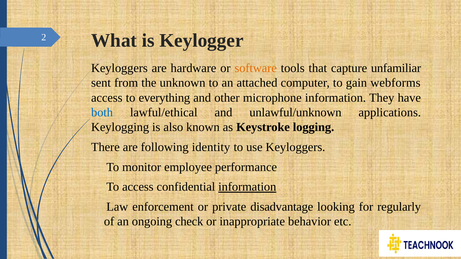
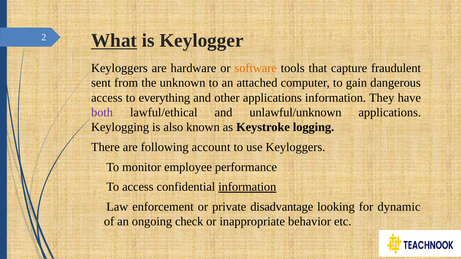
What underline: none -> present
unfamiliar: unfamiliar -> fraudulent
webforms: webforms -> dangerous
other microphone: microphone -> applications
both colour: blue -> purple
identity: identity -> account
regularly: regularly -> dynamic
